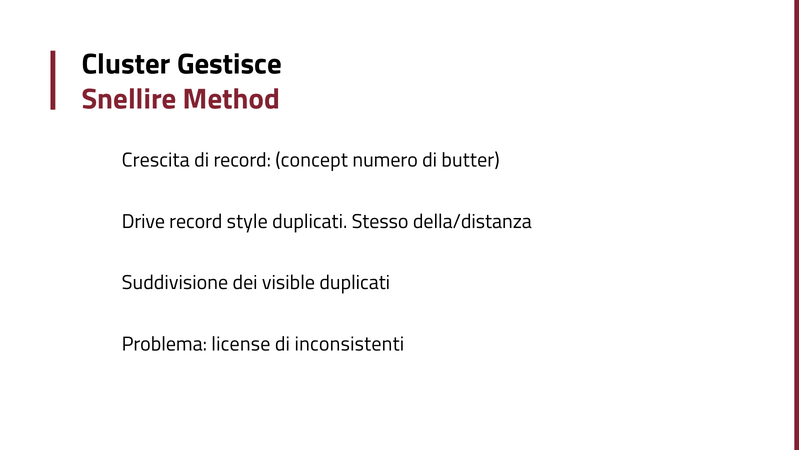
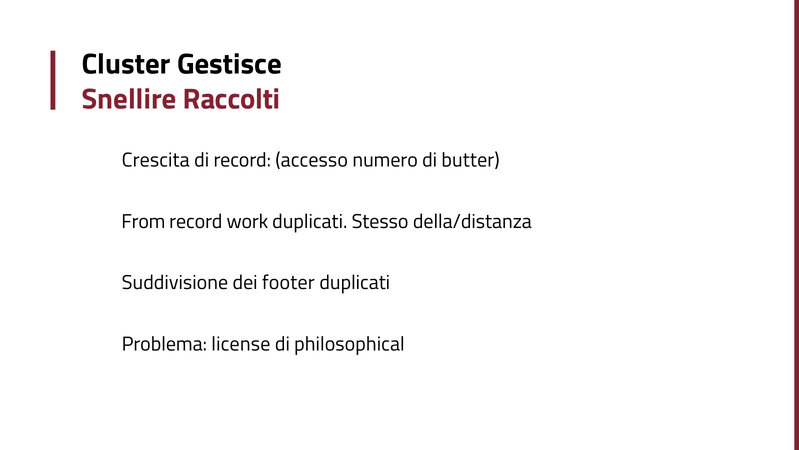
Method: Method -> Raccolti
concept: concept -> accesso
Drive: Drive -> From
style: style -> work
visible: visible -> footer
inconsistenti: inconsistenti -> philosophical
